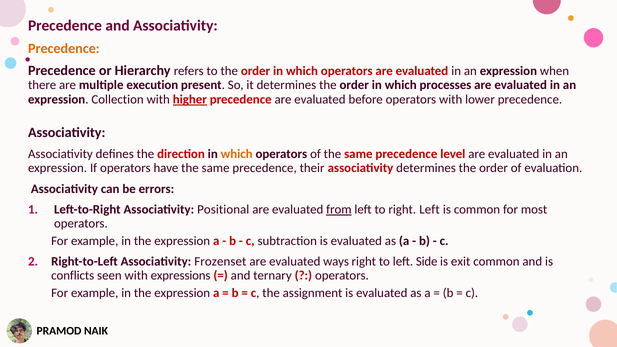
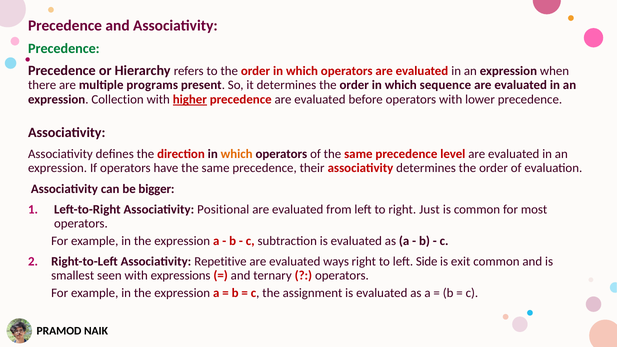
Precedence at (64, 48) colour: orange -> green
execution: execution -> programs
processes: processes -> sequence
errors: errors -> bigger
from underline: present -> none
right Left: Left -> Just
Frozenset: Frozenset -> Repetitive
conflicts: conflicts -> smallest
